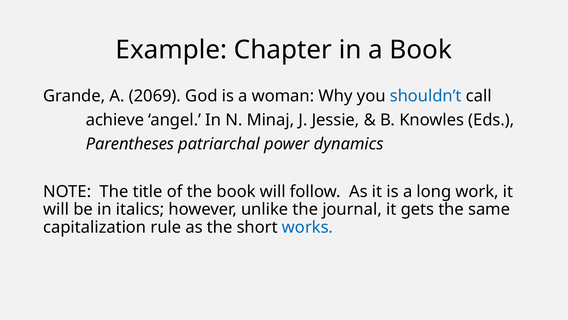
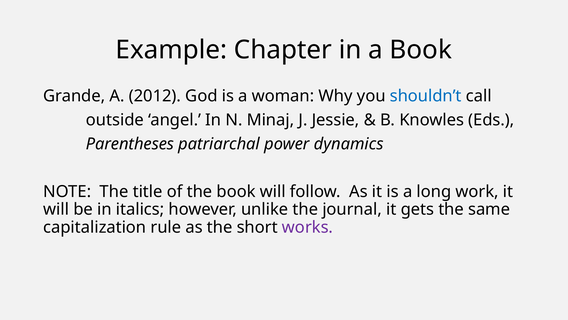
2069: 2069 -> 2012
achieve: achieve -> outside
works colour: blue -> purple
